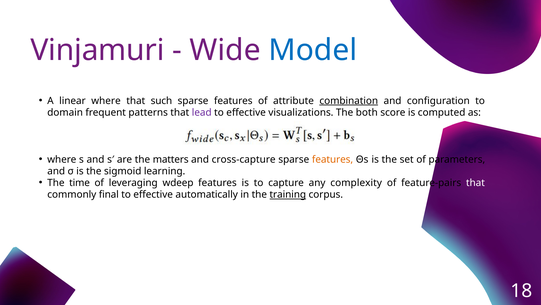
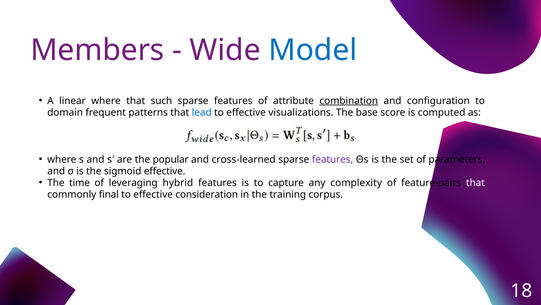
Vinjamuri: Vinjamuri -> Members
lead colour: purple -> blue
both: both -> base
matters: matters -> popular
cross-capture: cross-capture -> cross-learned
features at (333, 159) colour: orange -> purple
sigmoid learning: learning -> effective
wdeep: wdeep -> hybrid
automatically: automatically -> consideration
training underline: present -> none
